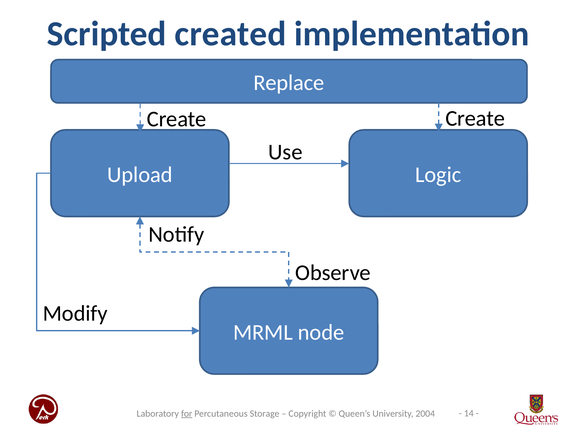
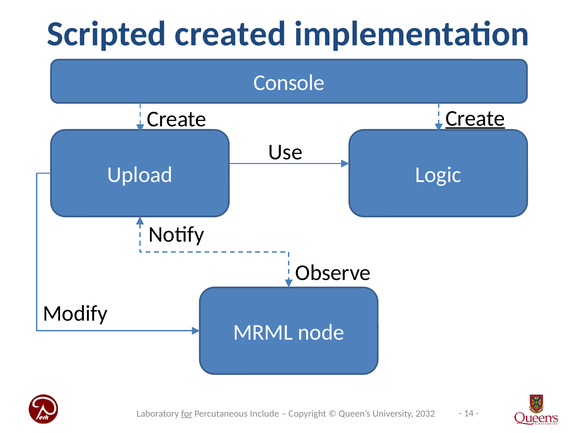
Replace: Replace -> Console
Create at (475, 118) underline: none -> present
Storage: Storage -> Include
2004: 2004 -> 2032
